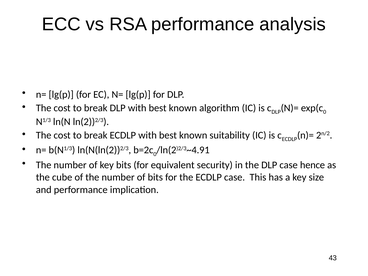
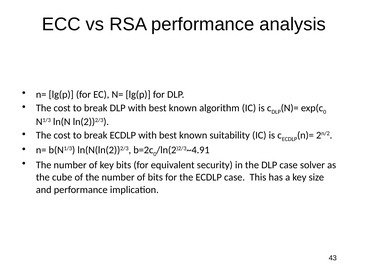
hence: hence -> solver
